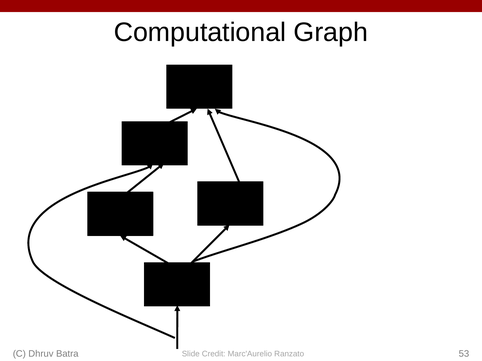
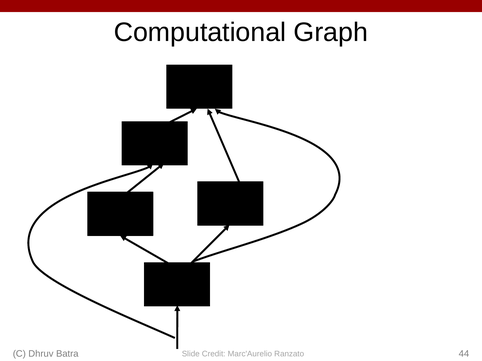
53: 53 -> 44
